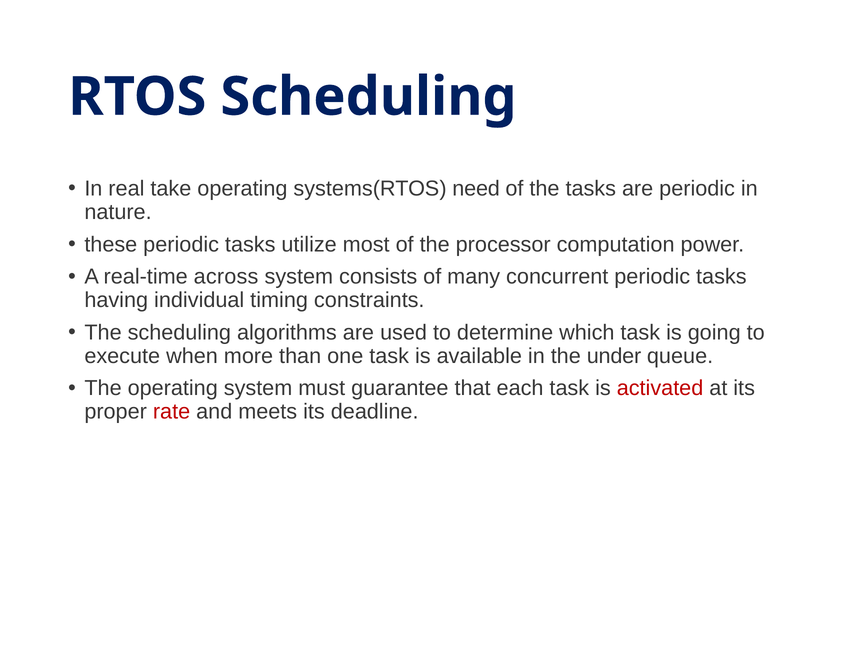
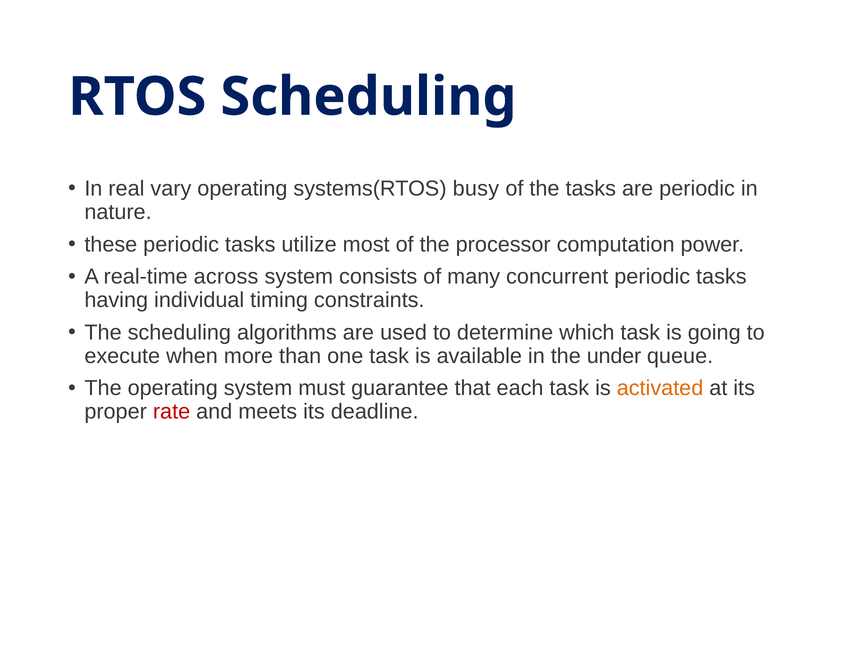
take: take -> vary
need: need -> busy
activated colour: red -> orange
